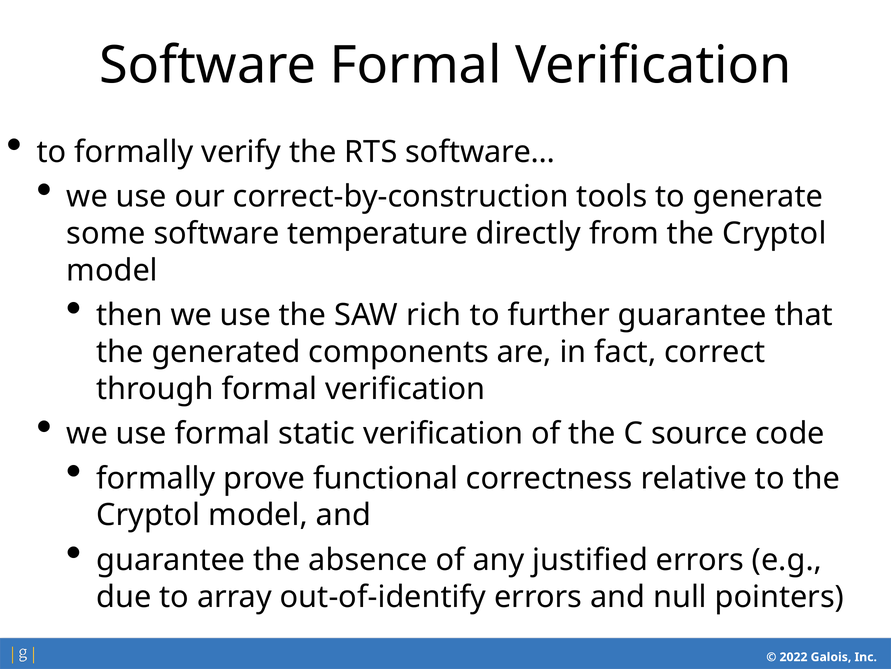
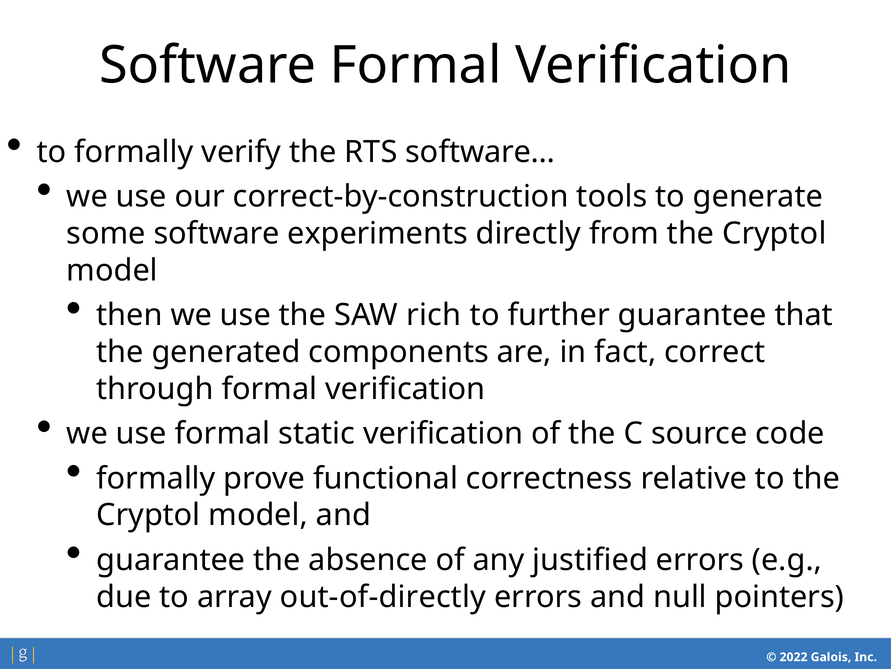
temperature: temperature -> experiments
out-of-identify: out-of-identify -> out-of-directly
